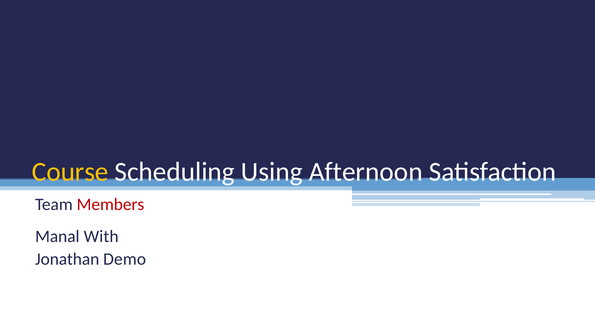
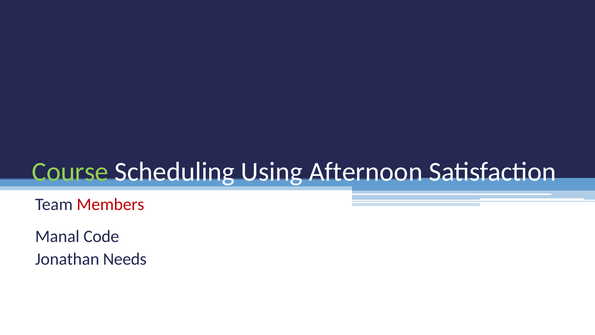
Course colour: yellow -> light green
With: With -> Code
Demo: Demo -> Needs
